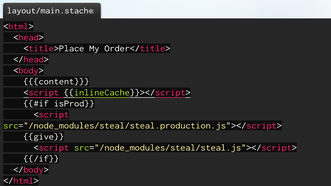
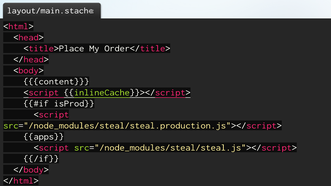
give: give -> apps
